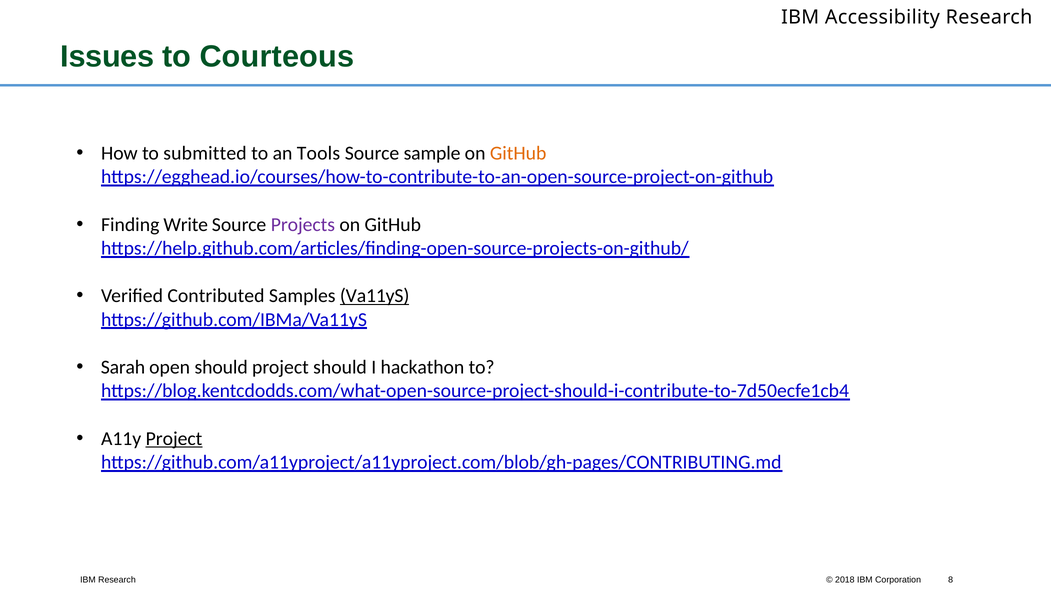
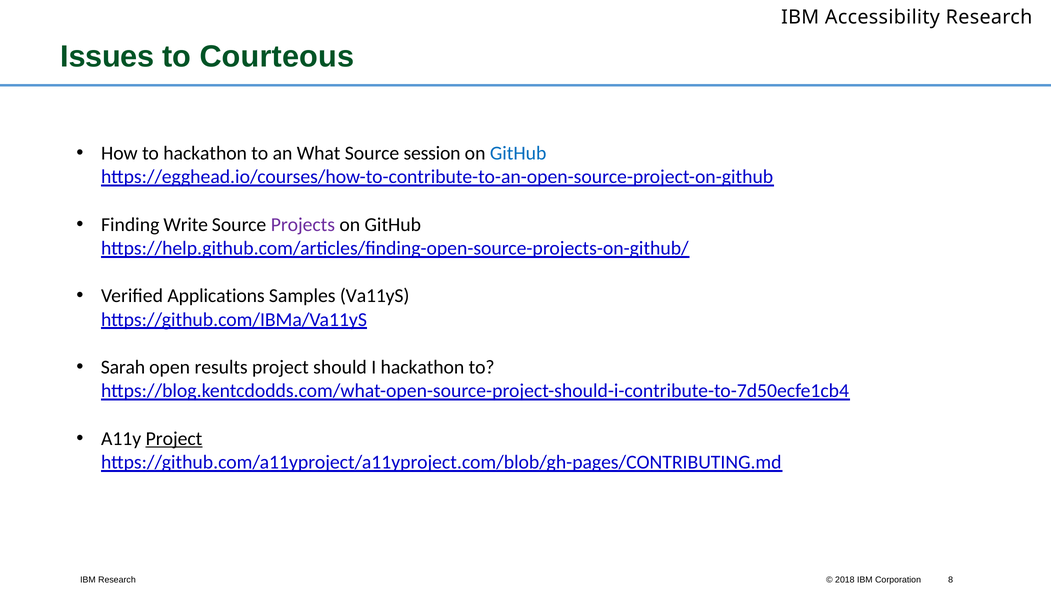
to submitted: submitted -> hackathon
Tools: Tools -> What
sample: sample -> session
GitHub at (518, 153) colour: orange -> blue
Contributed: Contributed -> Applications
Va11yS underline: present -> none
open should: should -> results
